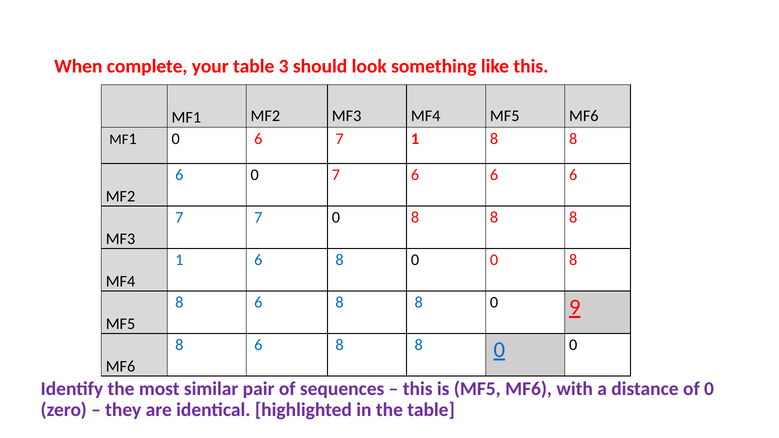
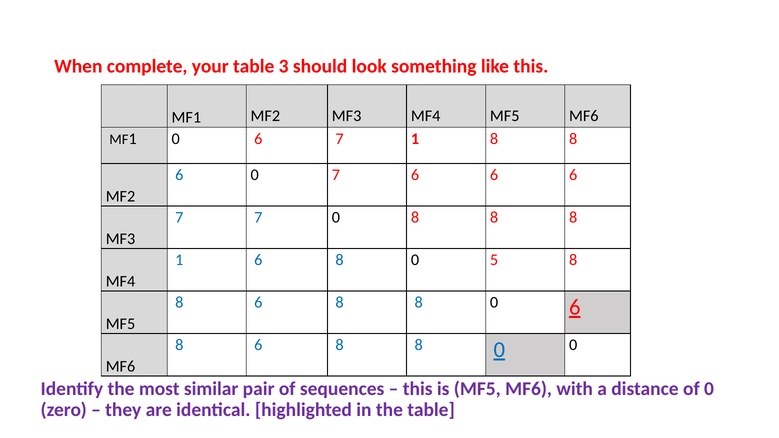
6 8 0 0: 0 -> 5
8 0 9: 9 -> 6
